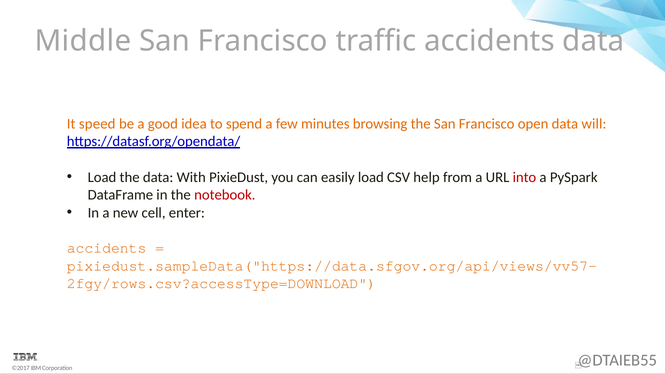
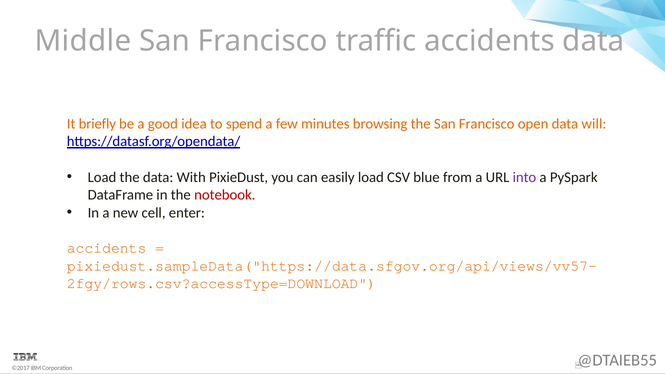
speed: speed -> briefly
help: help -> blue
into colour: red -> purple
